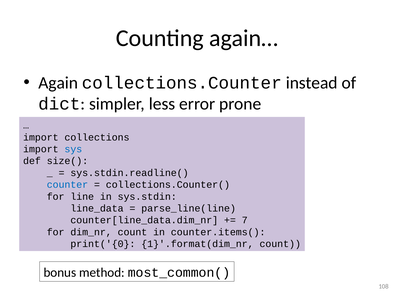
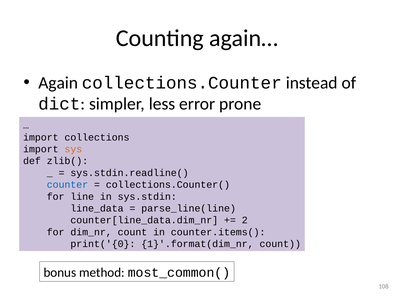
sys colour: blue -> orange
size(: size( -> zlib(
7: 7 -> 2
